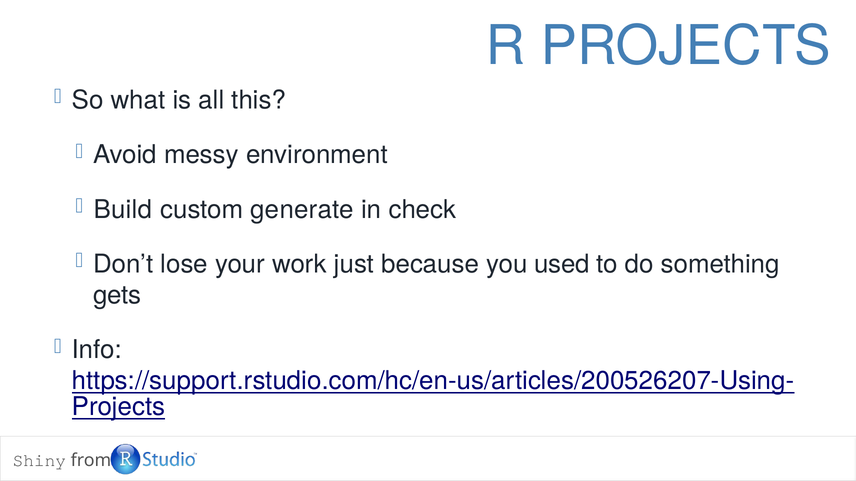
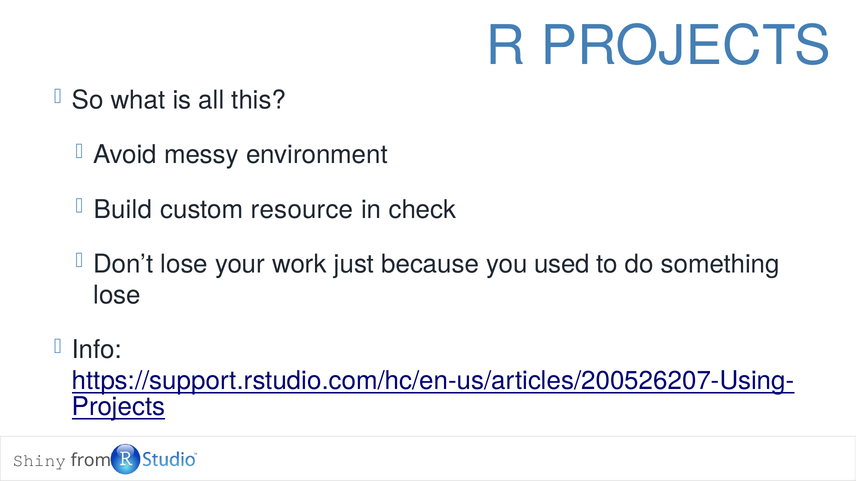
generate: generate -> resource
gets at (117, 296): gets -> lose
